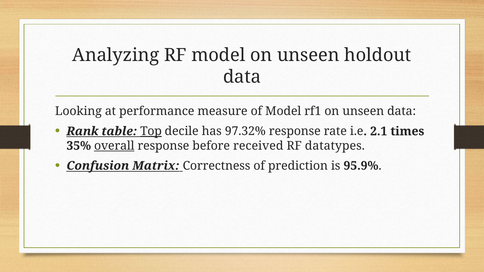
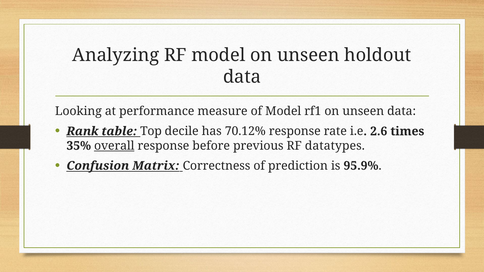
Top underline: present -> none
97.32%: 97.32% -> 70.12%
2.1: 2.1 -> 2.6
received: received -> previous
